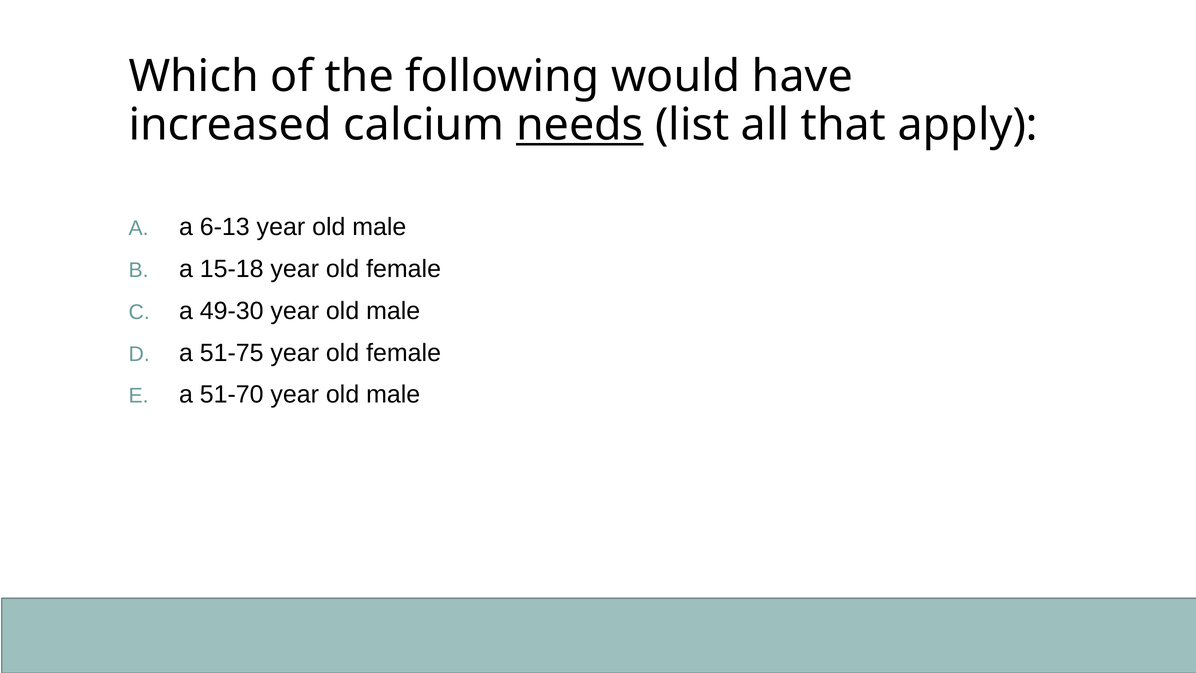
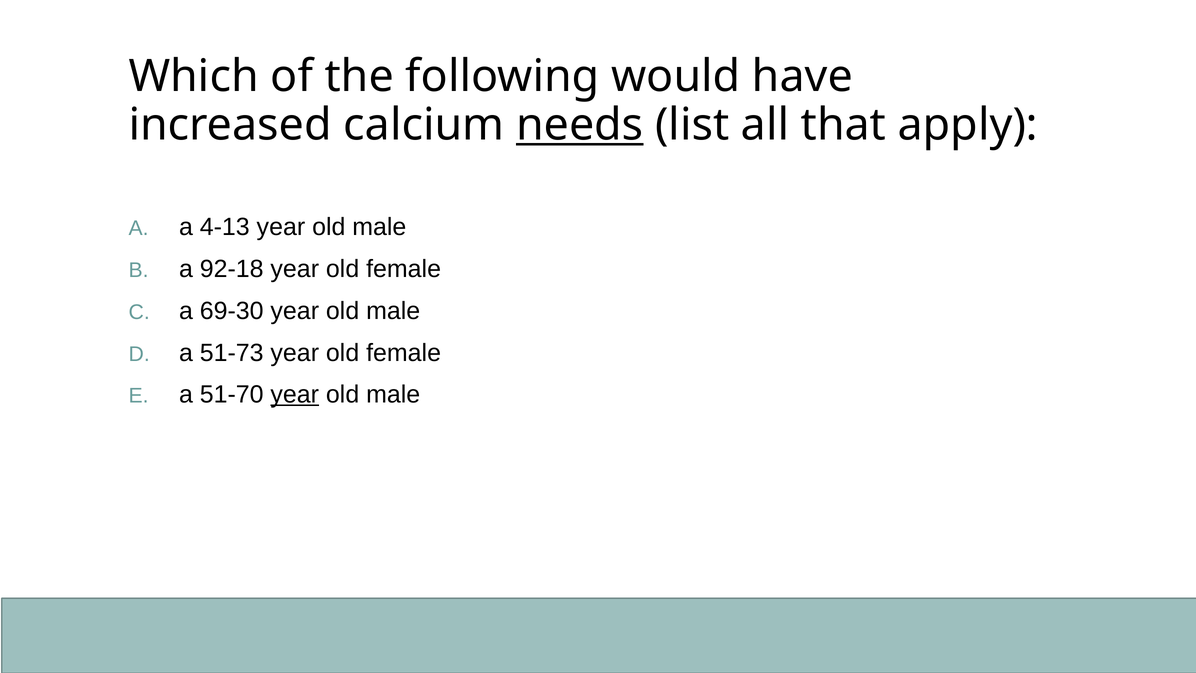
6-13: 6-13 -> 4-13
15-18: 15-18 -> 92-18
49-30: 49-30 -> 69-30
51-75: 51-75 -> 51-73
year at (295, 395) underline: none -> present
